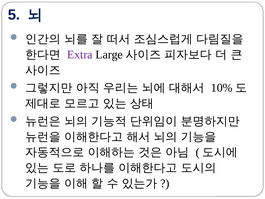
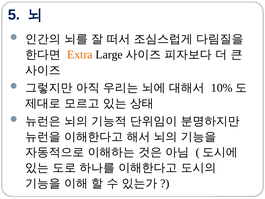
Extra colour: purple -> orange
